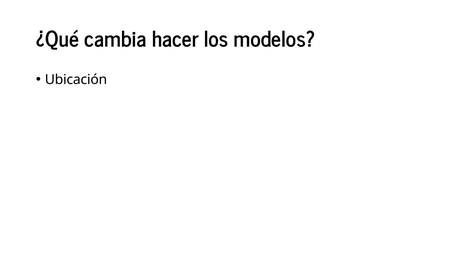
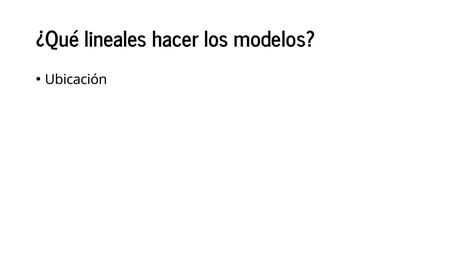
cambia: cambia -> lineales
